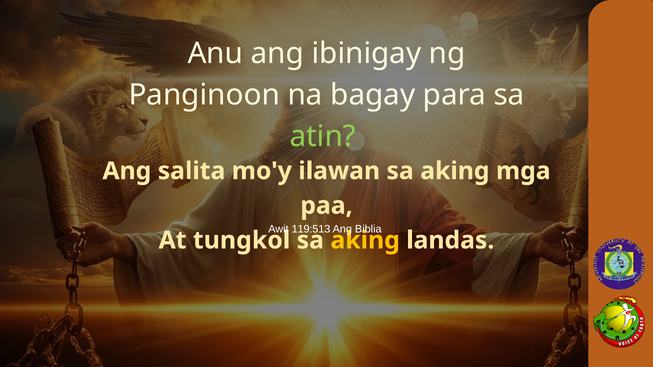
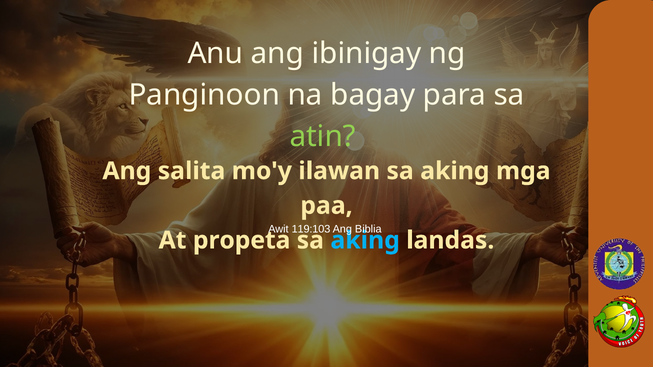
119:513: 119:513 -> 119:103
tungkol: tungkol -> propeta
aking at (365, 241) colour: yellow -> light blue
